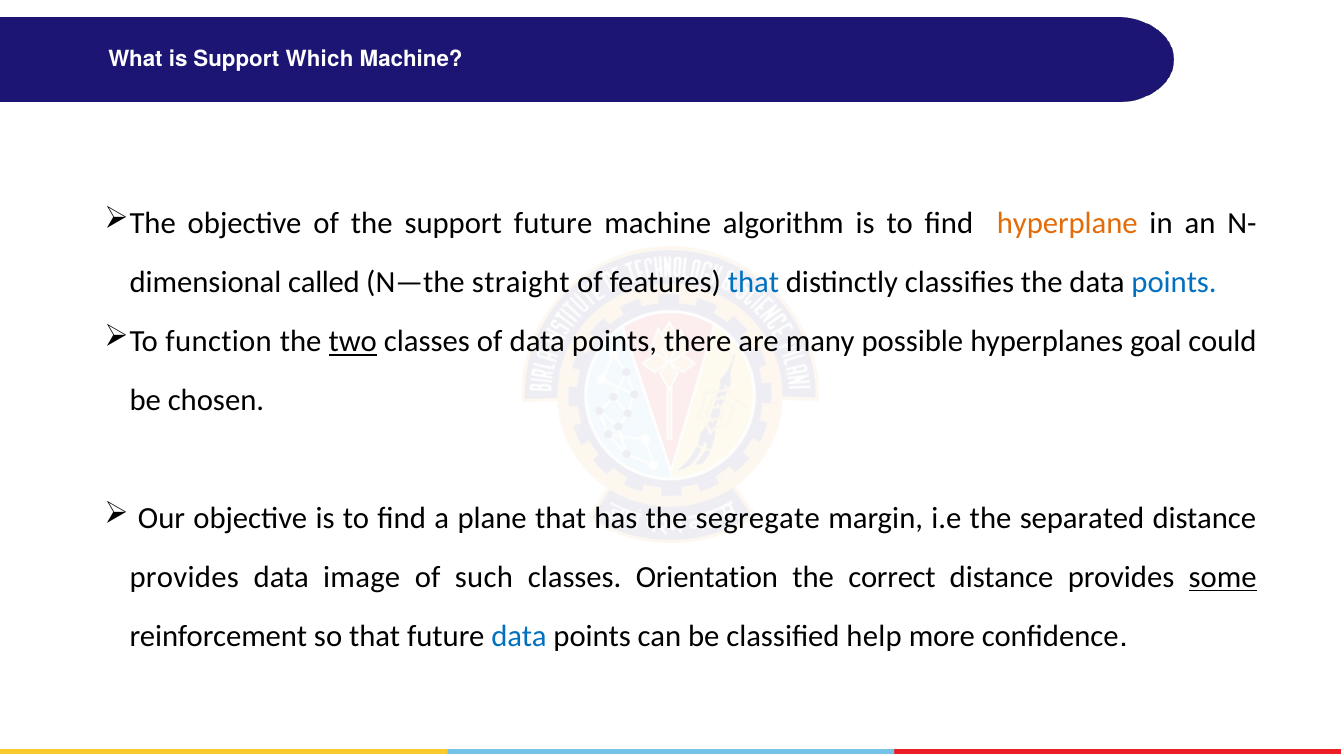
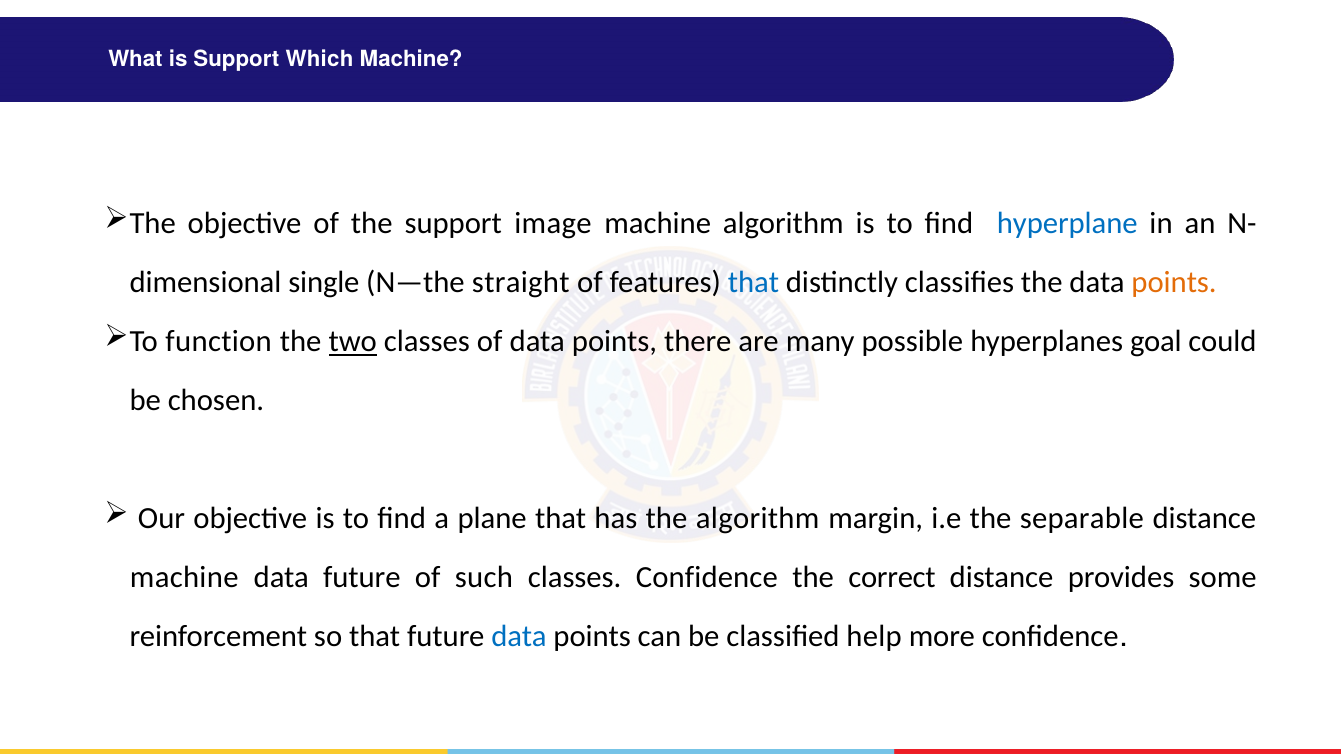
support future: future -> image
hyperplane colour: orange -> blue
called: called -> single
points at (1174, 283) colour: blue -> orange
the segregate: segregate -> algorithm
separated: separated -> separable
provides at (184, 577): provides -> machine
data image: image -> future
classes Orientation: Orientation -> Confidence
some underline: present -> none
